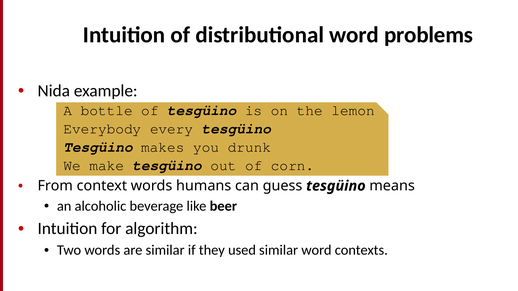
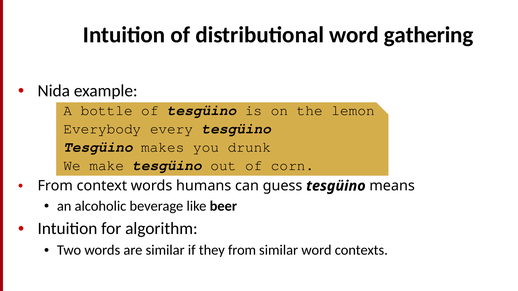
problems: problems -> gathering
they used: used -> from
